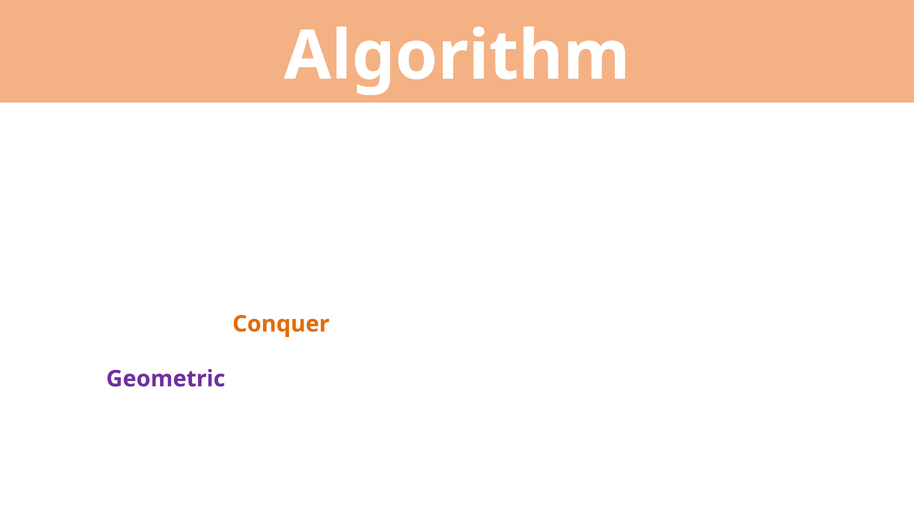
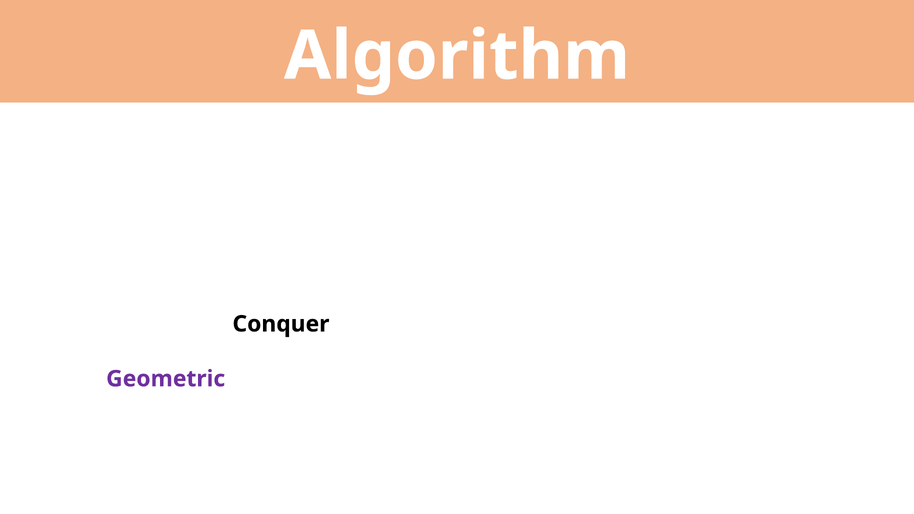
Conquer colour: orange -> black
